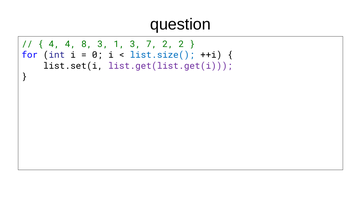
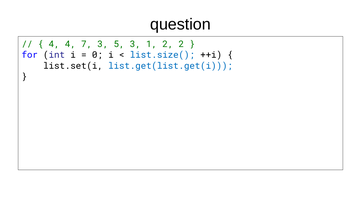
8: 8 -> 7
1: 1 -> 5
7: 7 -> 1
list.get(list.get(i colour: purple -> blue
